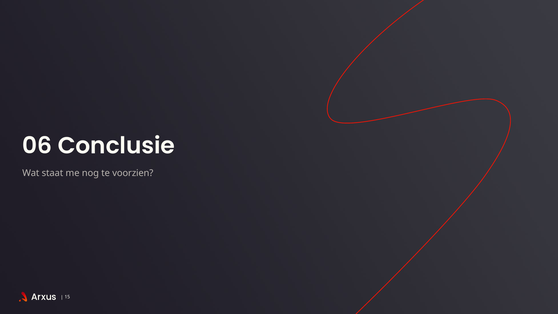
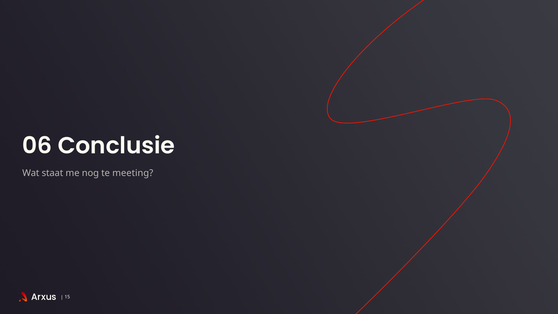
voorzien: voorzien -> meeting
